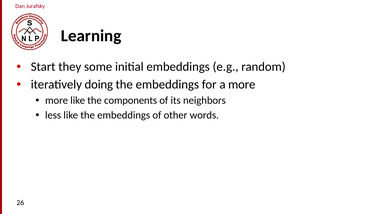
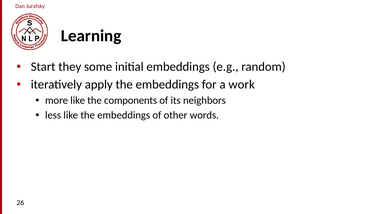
doing: doing -> apply
a more: more -> work
